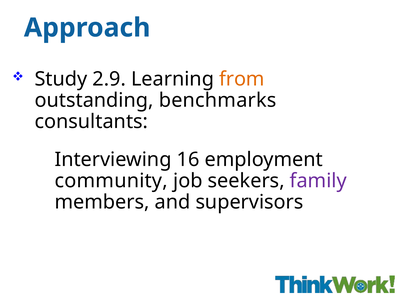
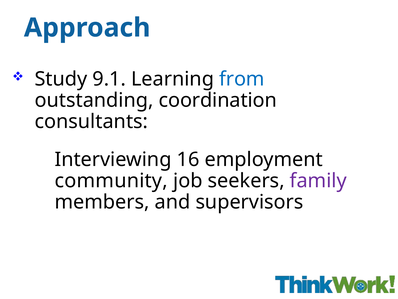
2.9: 2.9 -> 9.1
from colour: orange -> blue
benchmarks: benchmarks -> coordination
